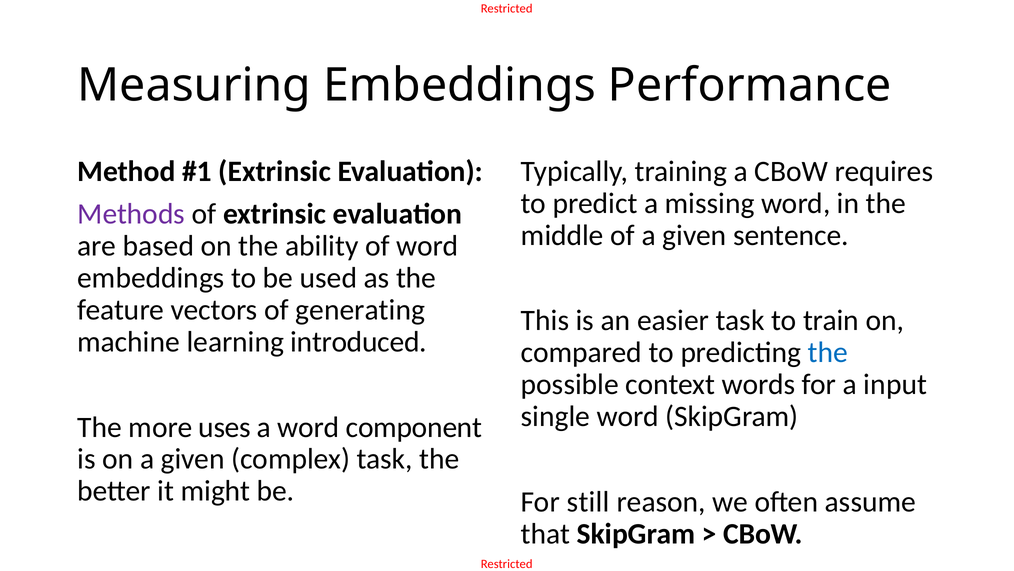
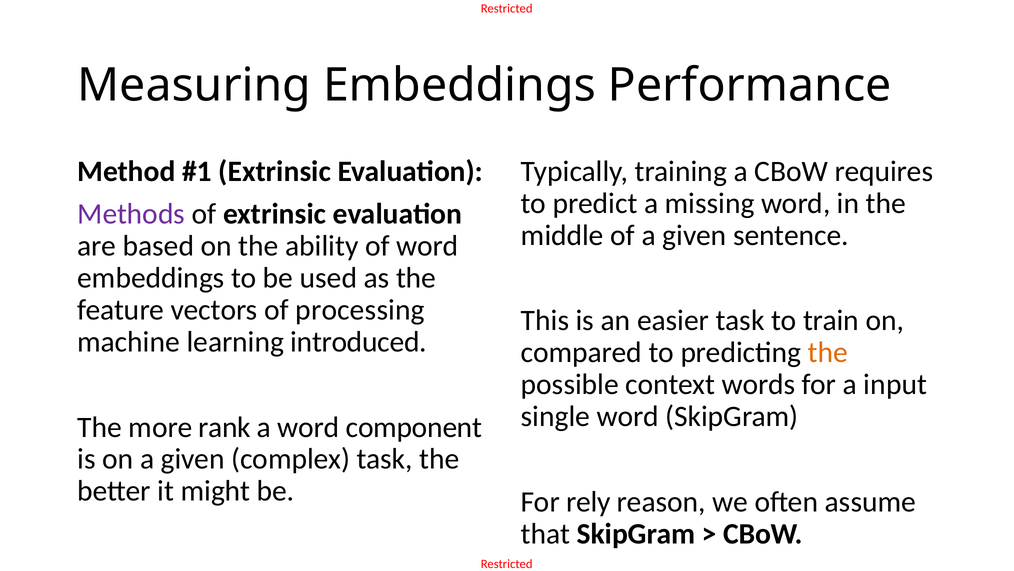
generating: generating -> processing
the at (828, 352) colour: blue -> orange
uses: uses -> rank
still: still -> rely
